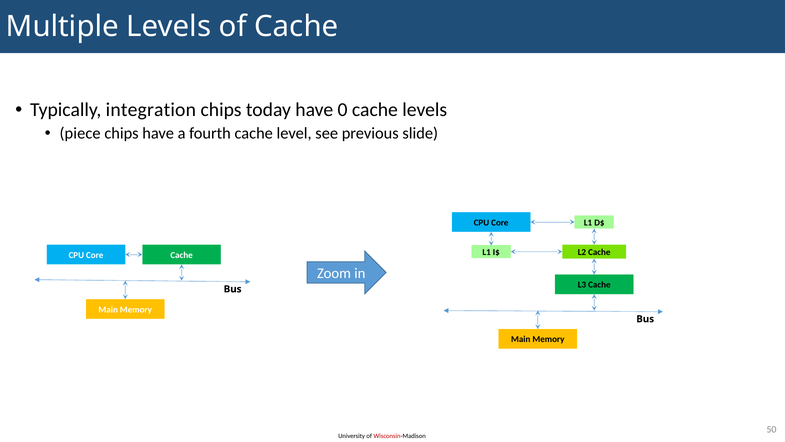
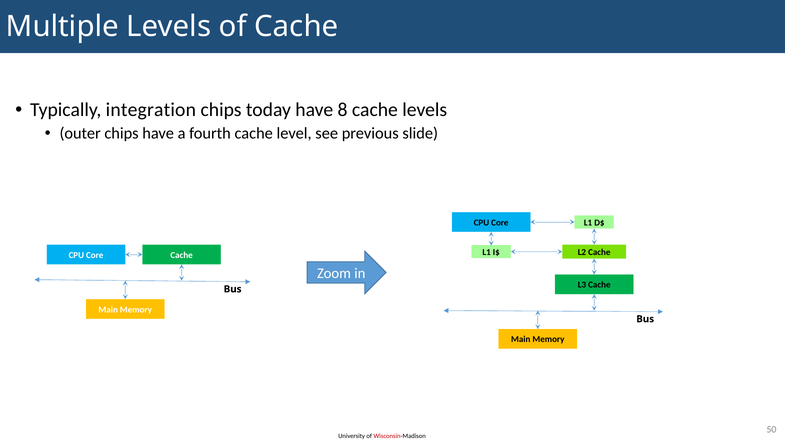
0: 0 -> 8
piece: piece -> outer
